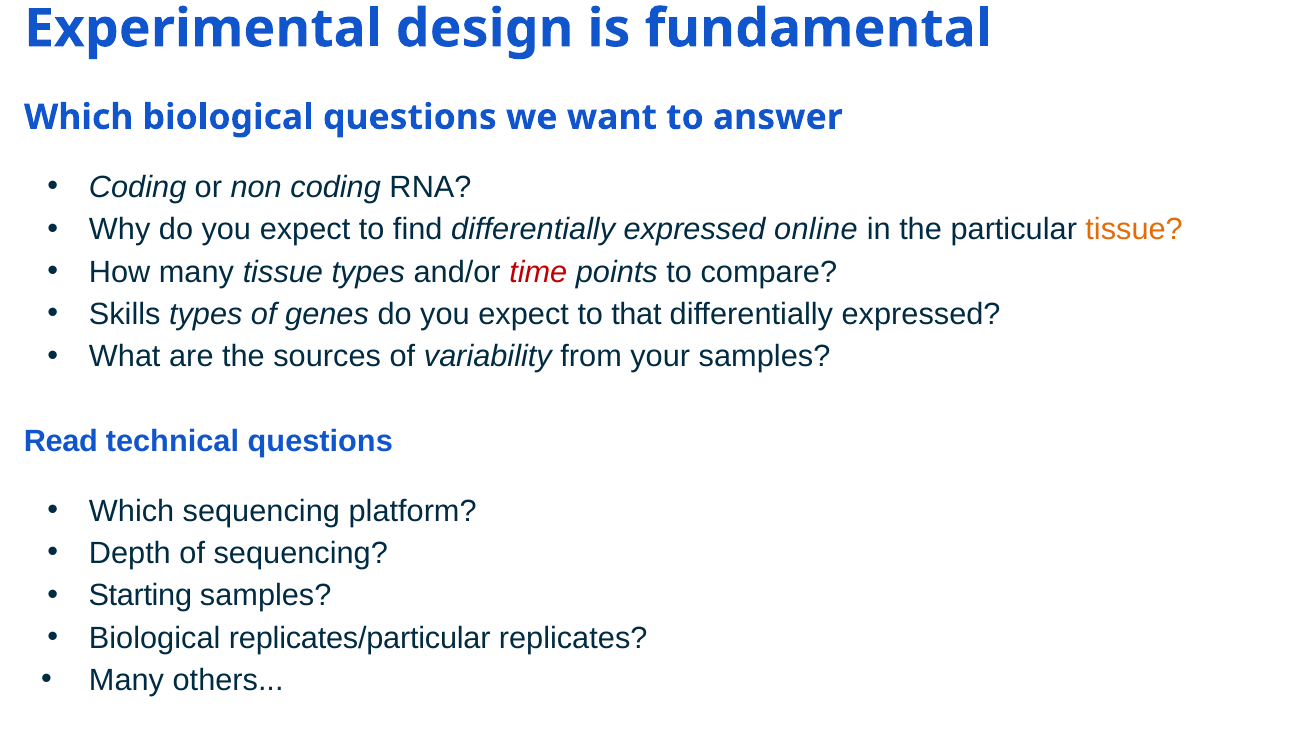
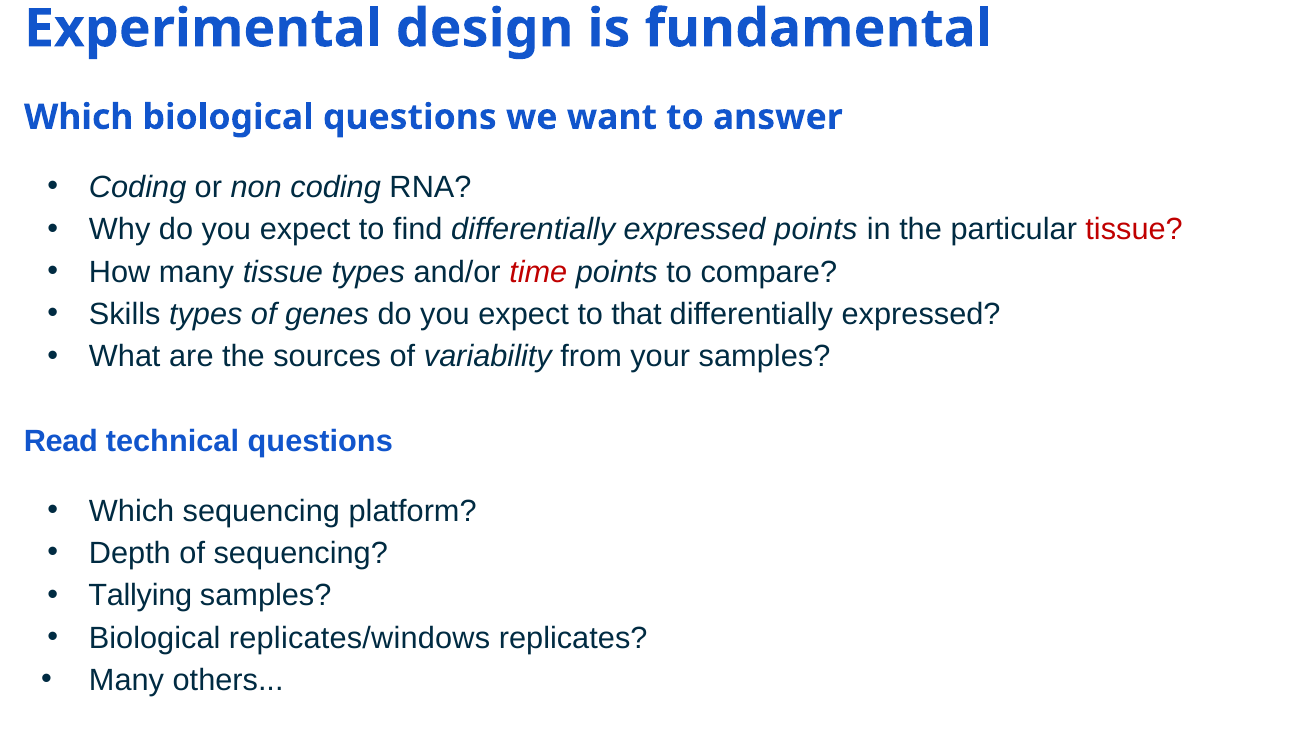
expressed online: online -> points
tissue at (1134, 230) colour: orange -> red
Starting: Starting -> Tallying
replicates/particular: replicates/particular -> replicates/windows
